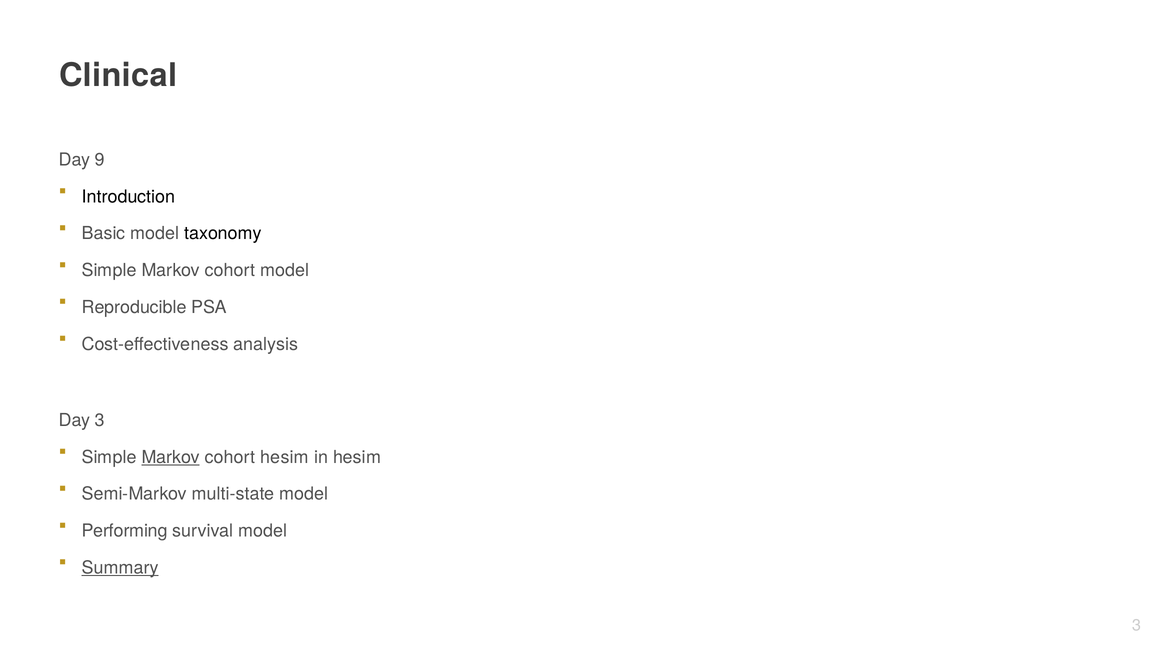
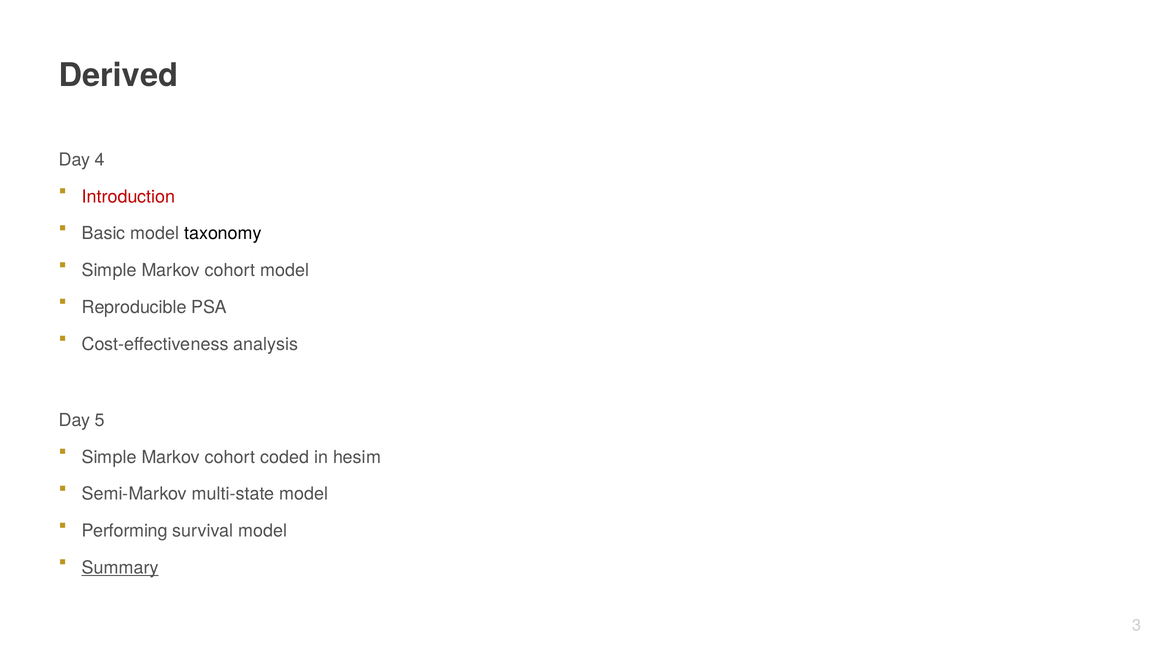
Clinical: Clinical -> Derived
9: 9 -> 4
Introduction colour: black -> red
Day 3: 3 -> 5
Markov at (171, 457) underline: present -> none
cohort hesim: hesim -> coded
